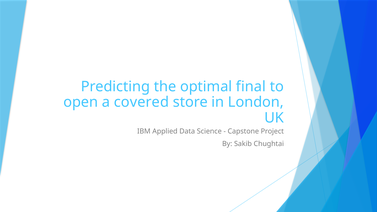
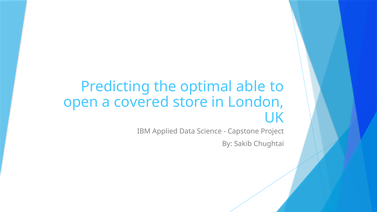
final: final -> able
